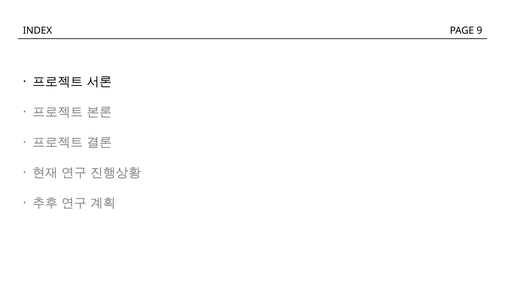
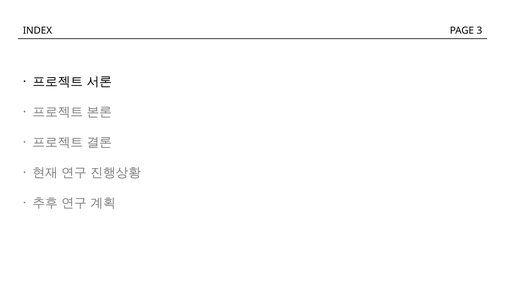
9: 9 -> 3
